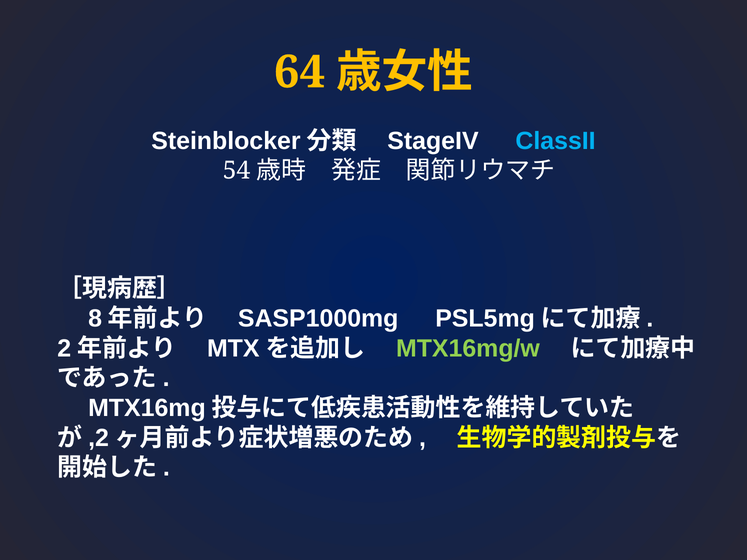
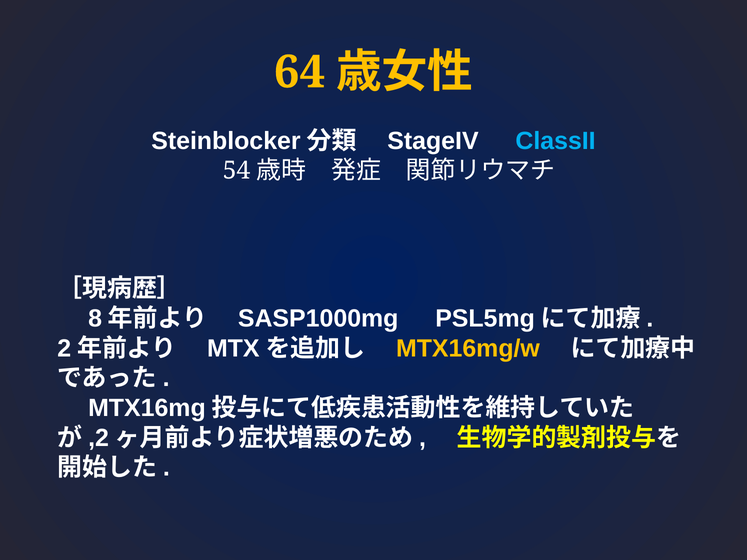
MTX16mg/w colour: light green -> yellow
